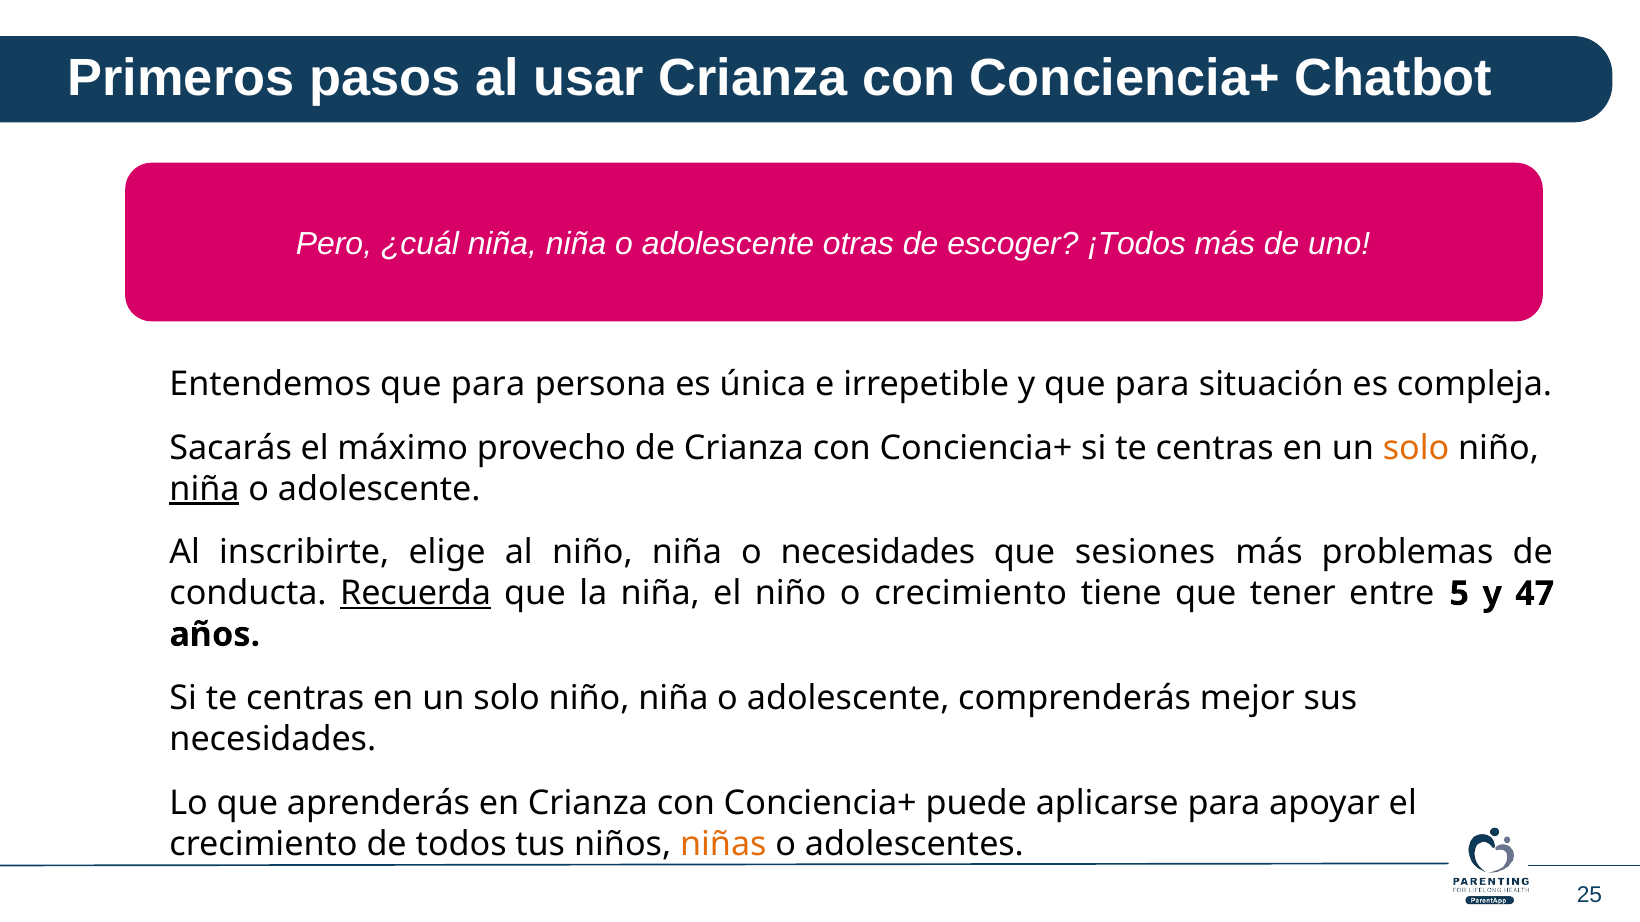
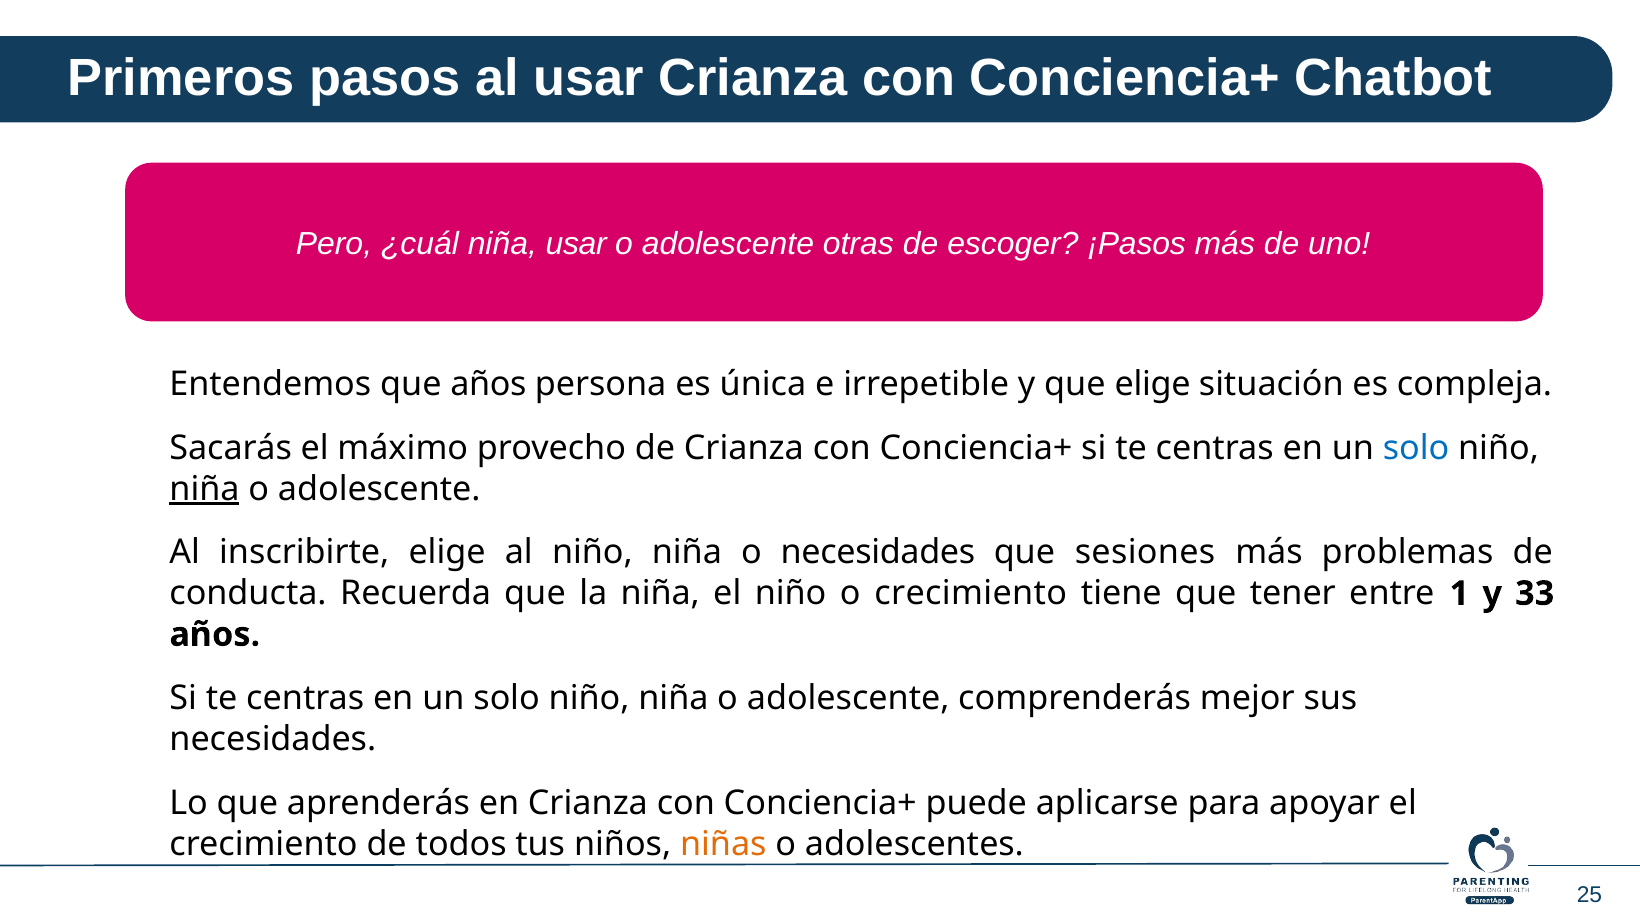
niña niña: niña -> usar
¡Todos: ¡Todos -> ¡Pasos
Entendemos que para: para -> años
y que para: para -> elige
solo at (1416, 448) colour: orange -> blue
Recuerda underline: present -> none
5: 5 -> 1
47: 47 -> 33
